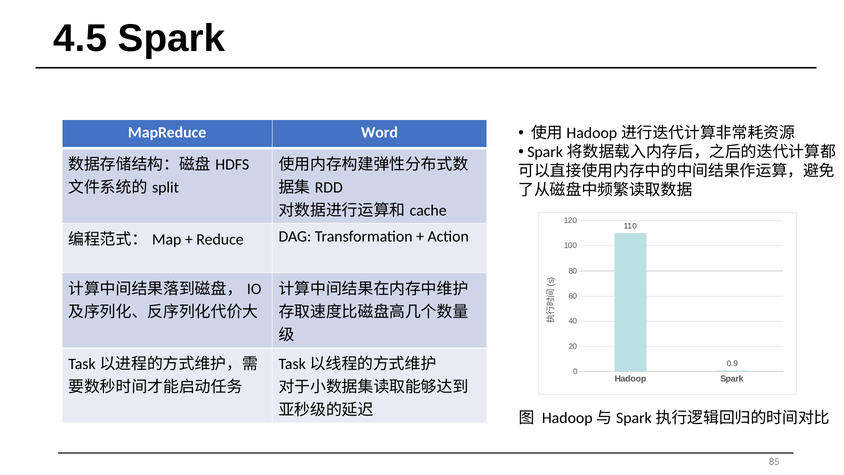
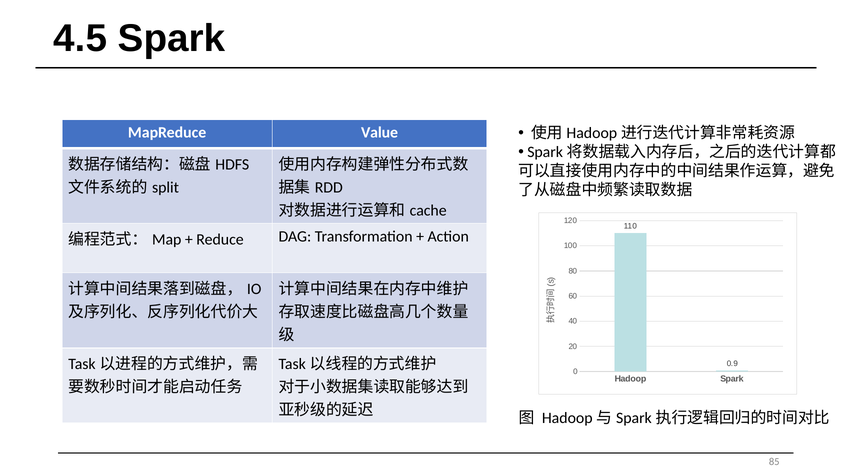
Word: Word -> Value
